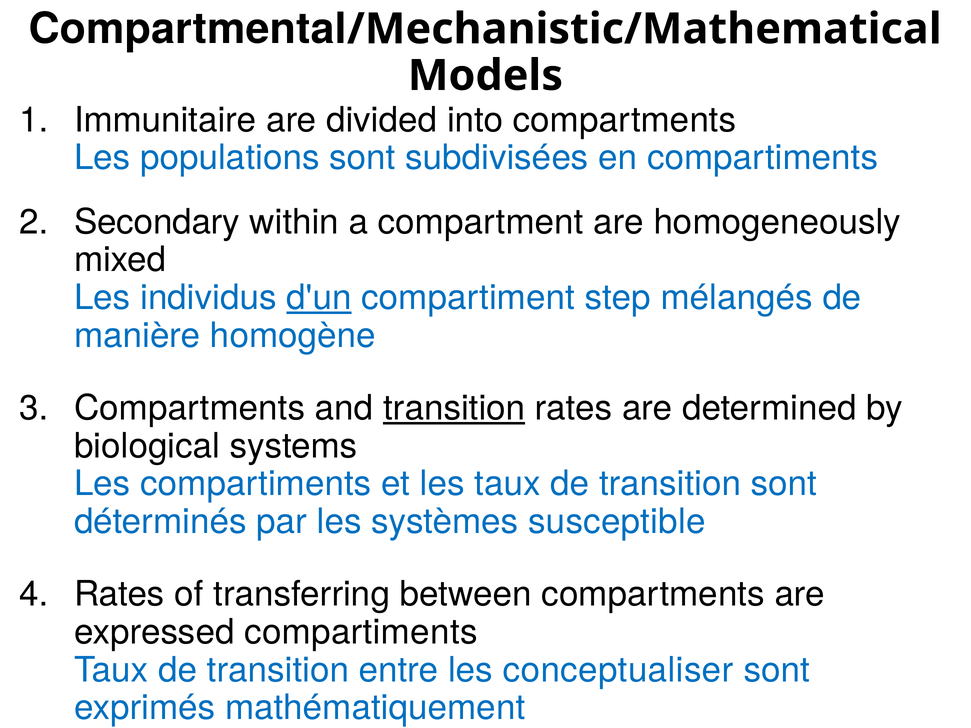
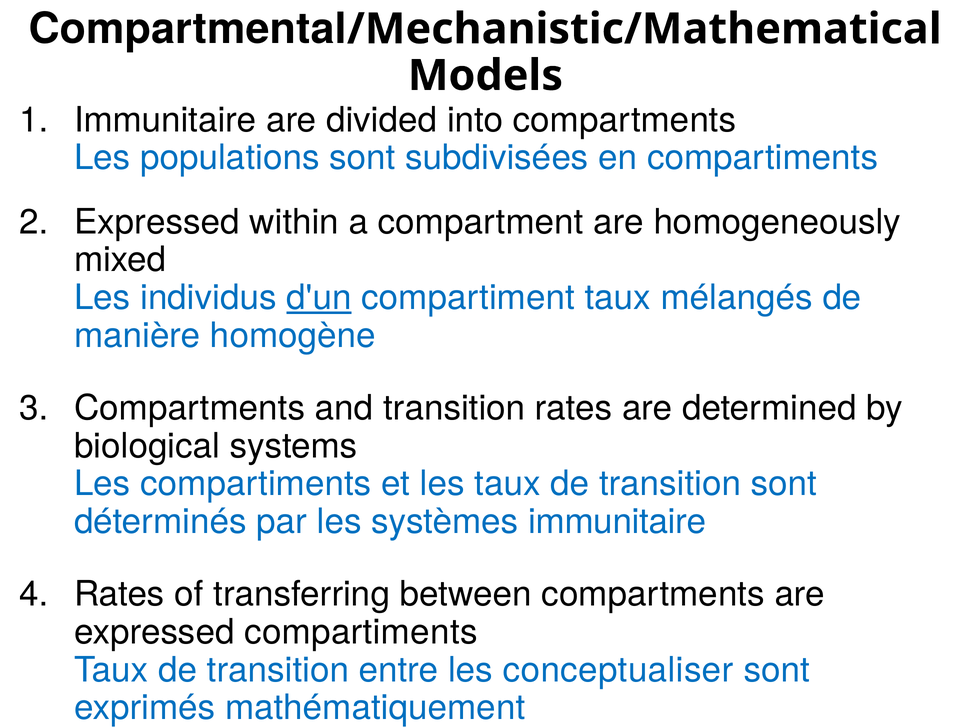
Secondary at (157, 222): Secondary -> Expressed
compartiment step: step -> taux
transition at (454, 408) underline: present -> none
systèmes susceptible: susceptible -> immunitaire
